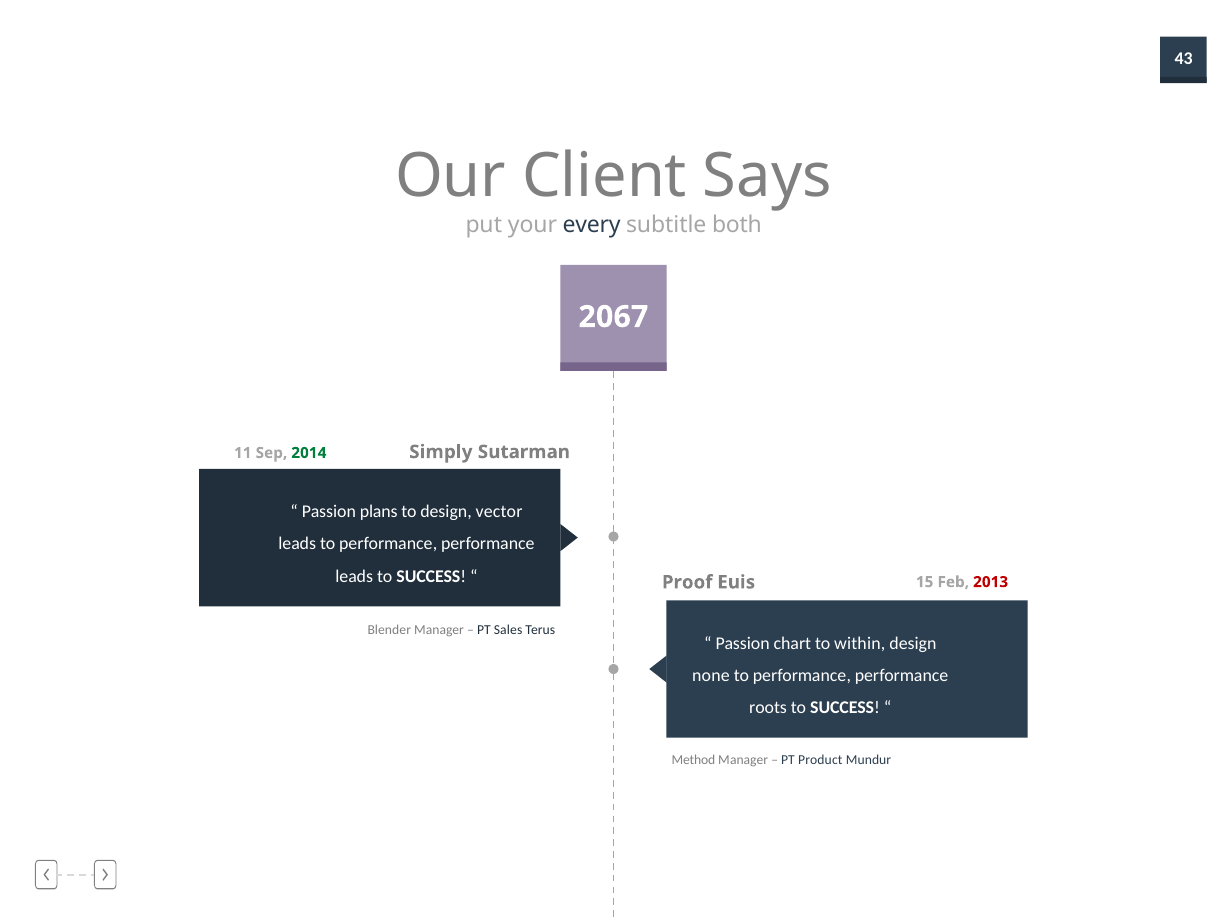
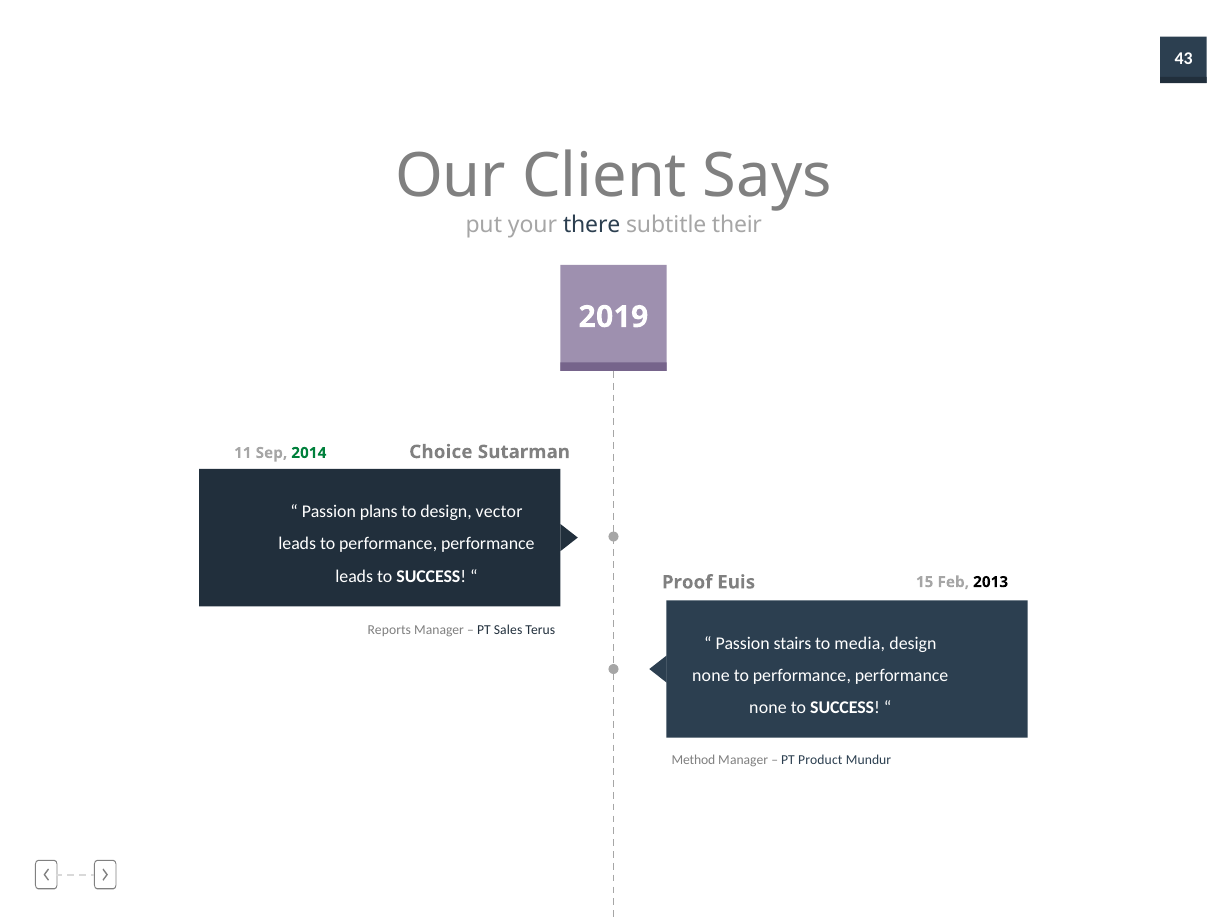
every: every -> there
both: both -> their
2067: 2067 -> 2019
Simply: Simply -> Choice
2013 colour: red -> black
Blender: Blender -> Reports
chart: chart -> stairs
within: within -> media
roots at (768, 708): roots -> none
